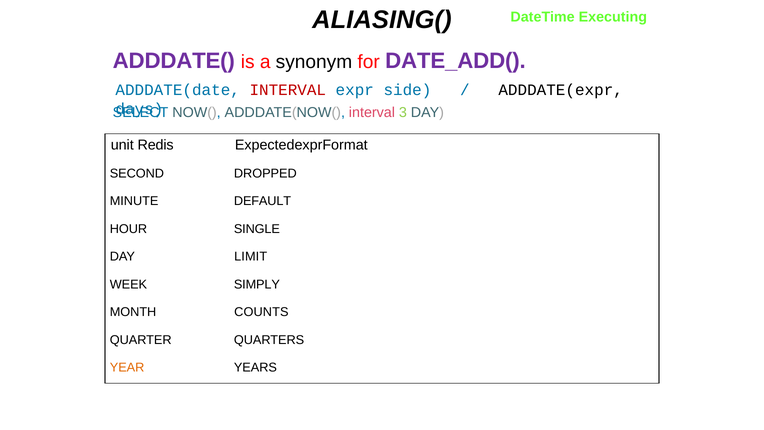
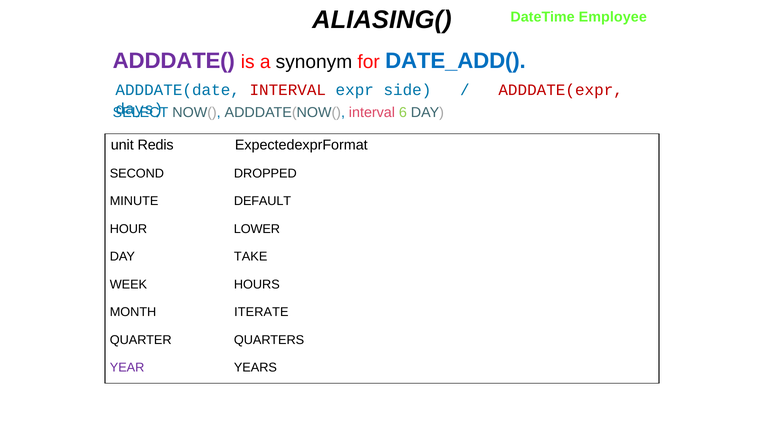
Executing: Executing -> Employee
DATE_ADD( colour: purple -> blue
ADDDATE(expr colour: black -> red
3: 3 -> 6
SINGLE: SINGLE -> LOWER
LIMIT: LIMIT -> TAKE
SIMPLY: SIMPLY -> HOURS
COUNTS: COUNTS -> ITERATE
YEAR colour: orange -> purple
